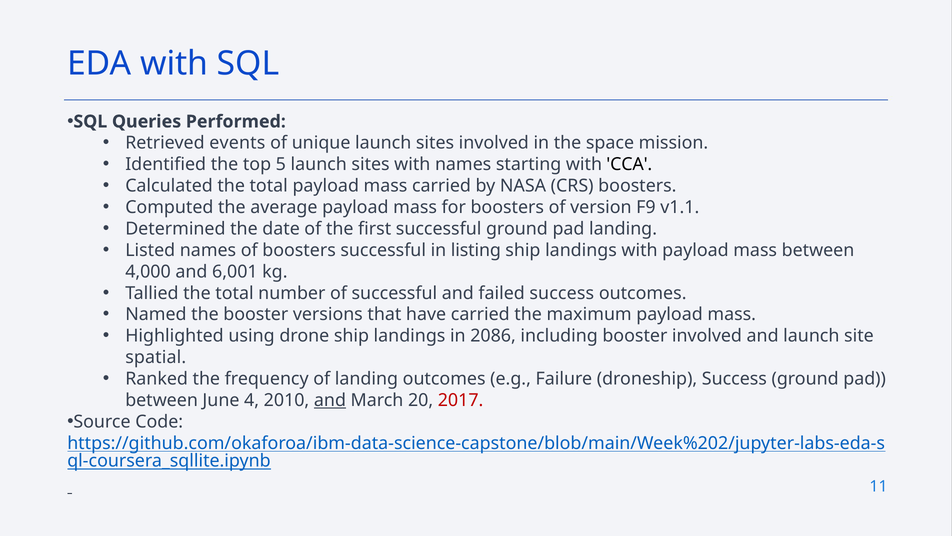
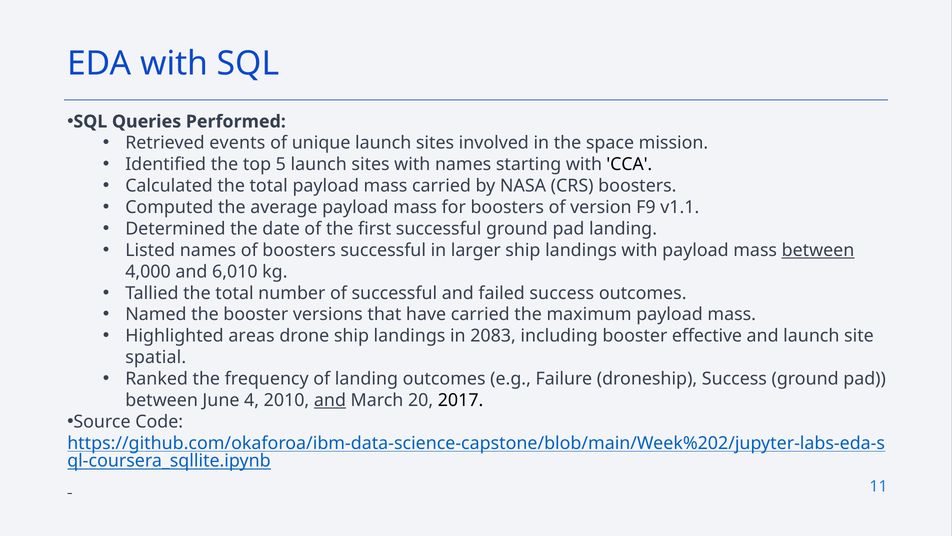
listing: listing -> larger
between at (818, 250) underline: none -> present
6,001: 6,001 -> 6,010
using: using -> areas
2086: 2086 -> 2083
booster involved: involved -> effective
2017 colour: red -> black
